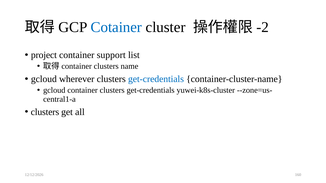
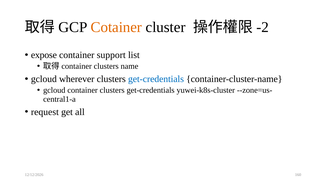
Cotainer colour: blue -> orange
project: project -> expose
clusters at (45, 112): clusters -> request
